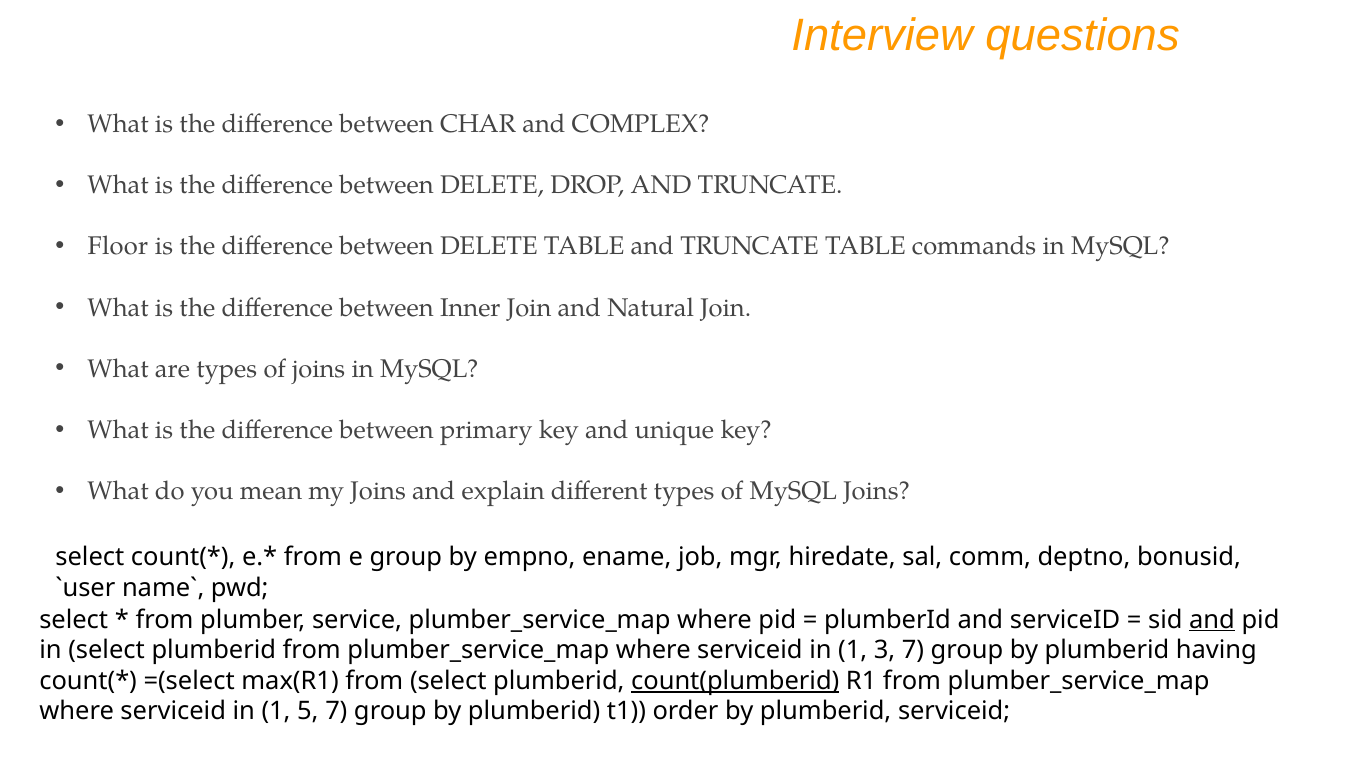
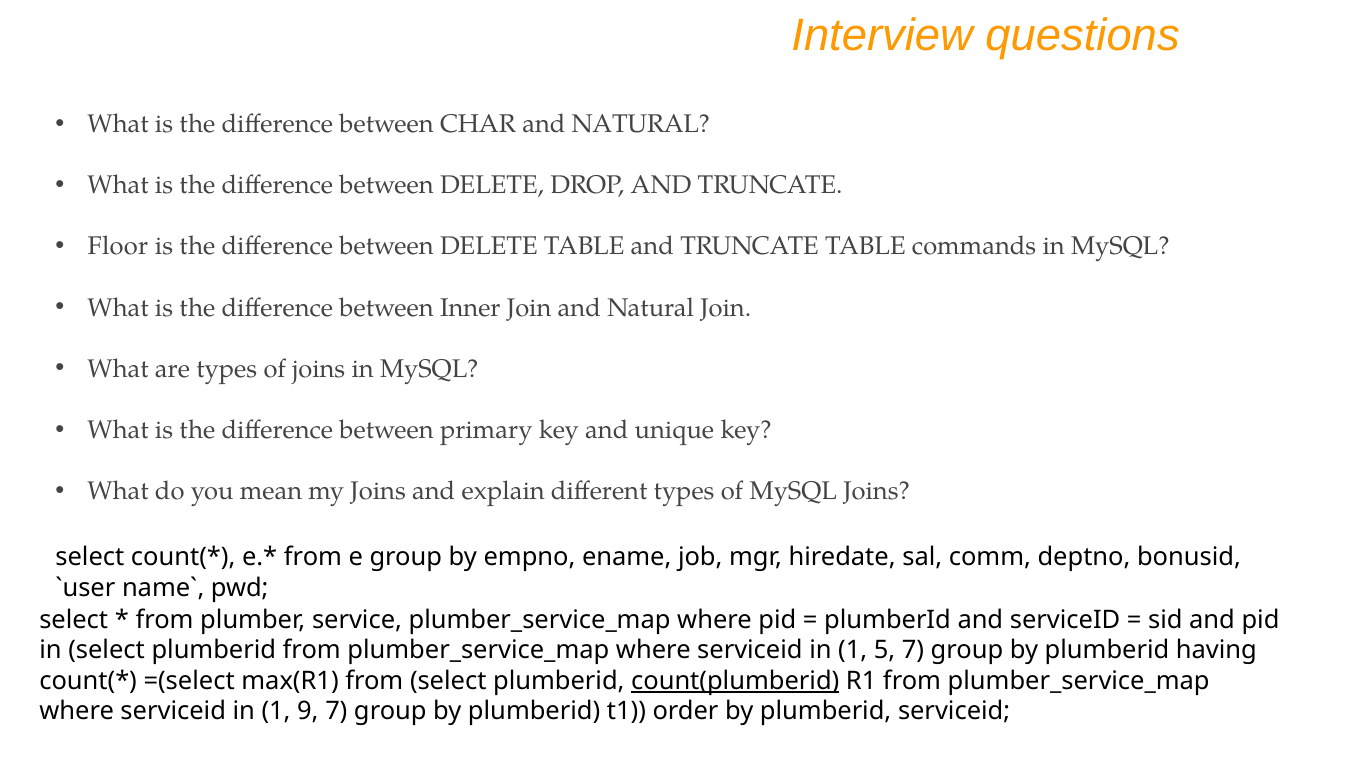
CHAR and COMPLEX: COMPLEX -> NATURAL
and at (1212, 620) underline: present -> none
3: 3 -> 5
5: 5 -> 9
